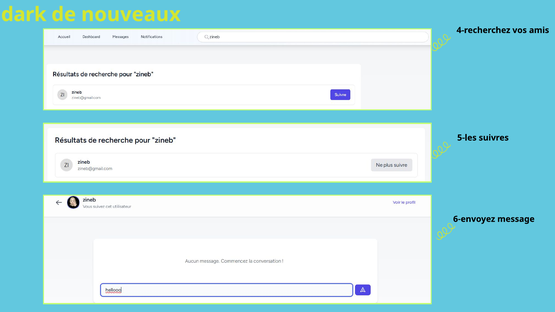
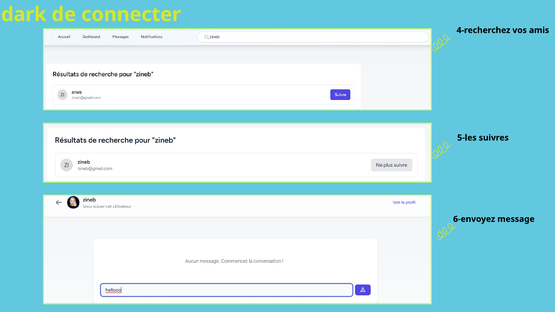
nouveaux: nouveaux -> connecter
